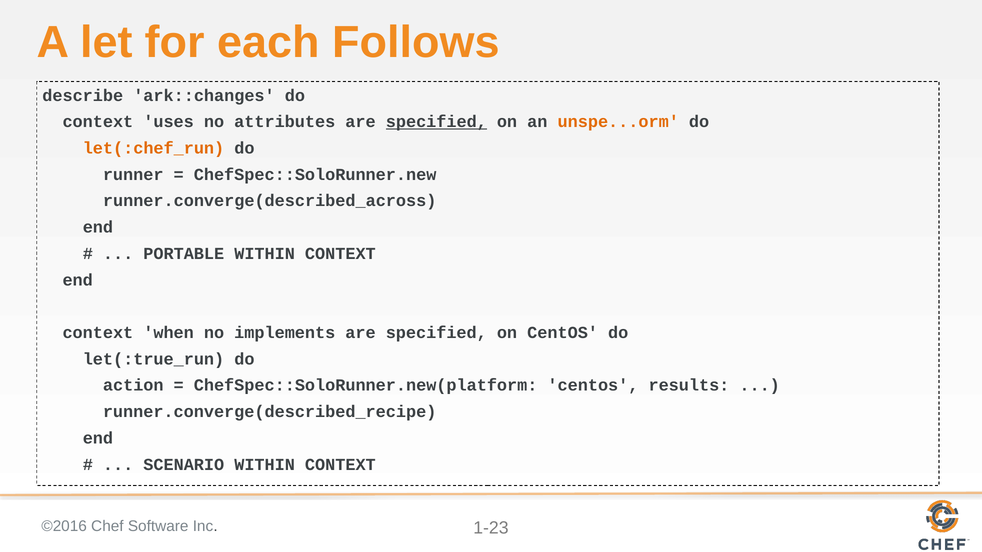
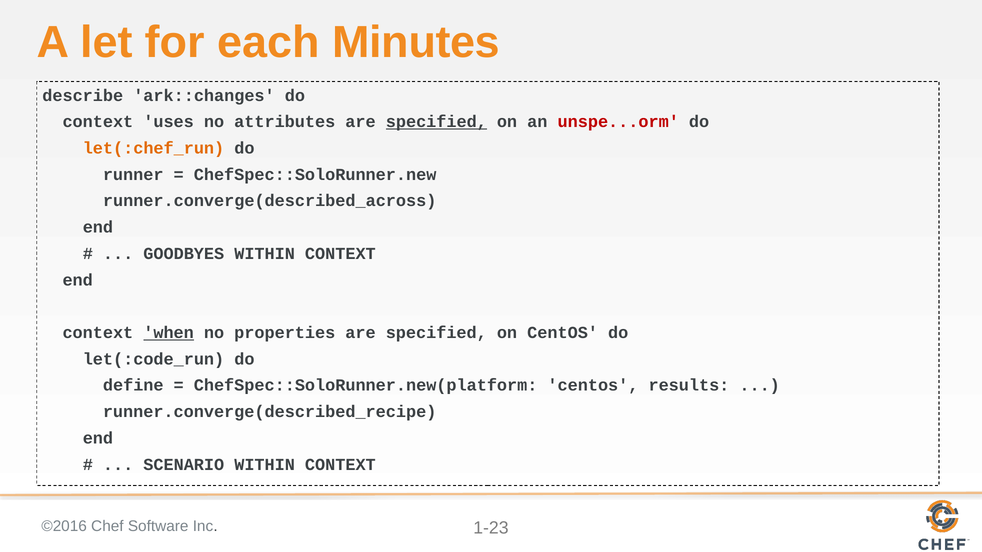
Follows: Follows -> Minutes
unspe...orm colour: orange -> red
PORTABLE: PORTABLE -> GOODBYES
when underline: none -> present
implements: implements -> properties
let(:true_run: let(:true_run -> let(:code_run
action: action -> define
